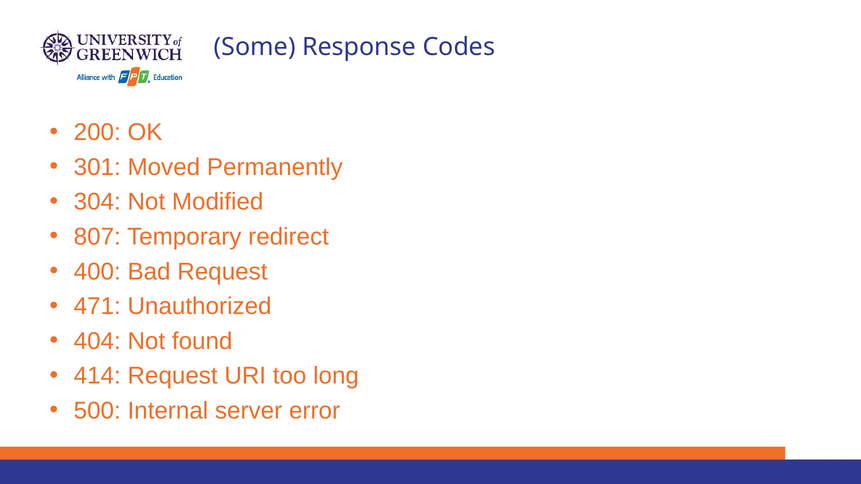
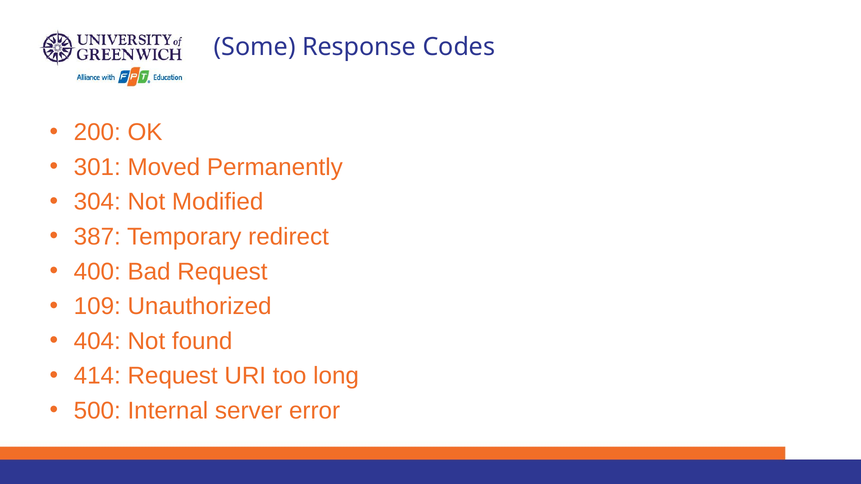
807: 807 -> 387
471: 471 -> 109
